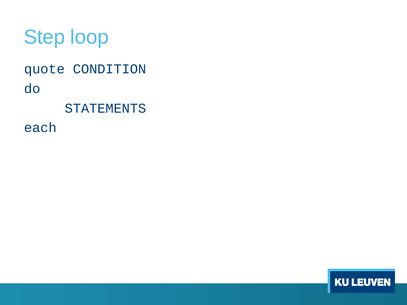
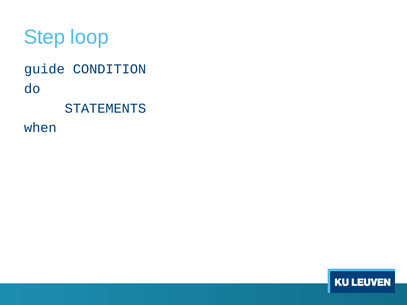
quote: quote -> guide
each: each -> when
